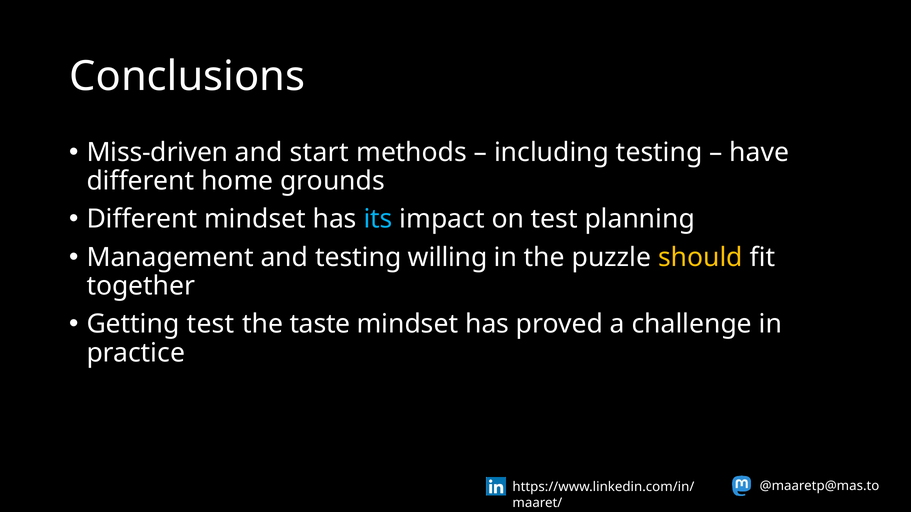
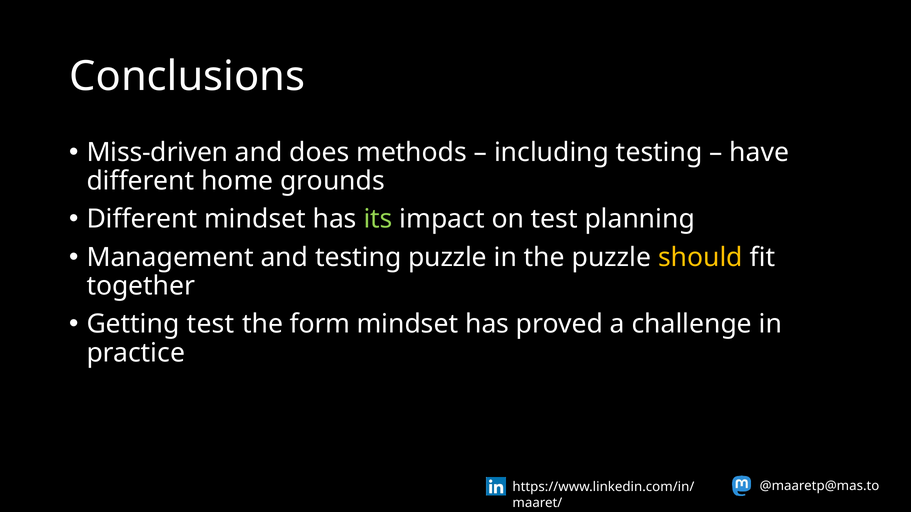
start: start -> does
its colour: light blue -> light green
testing willing: willing -> puzzle
taste: taste -> form
